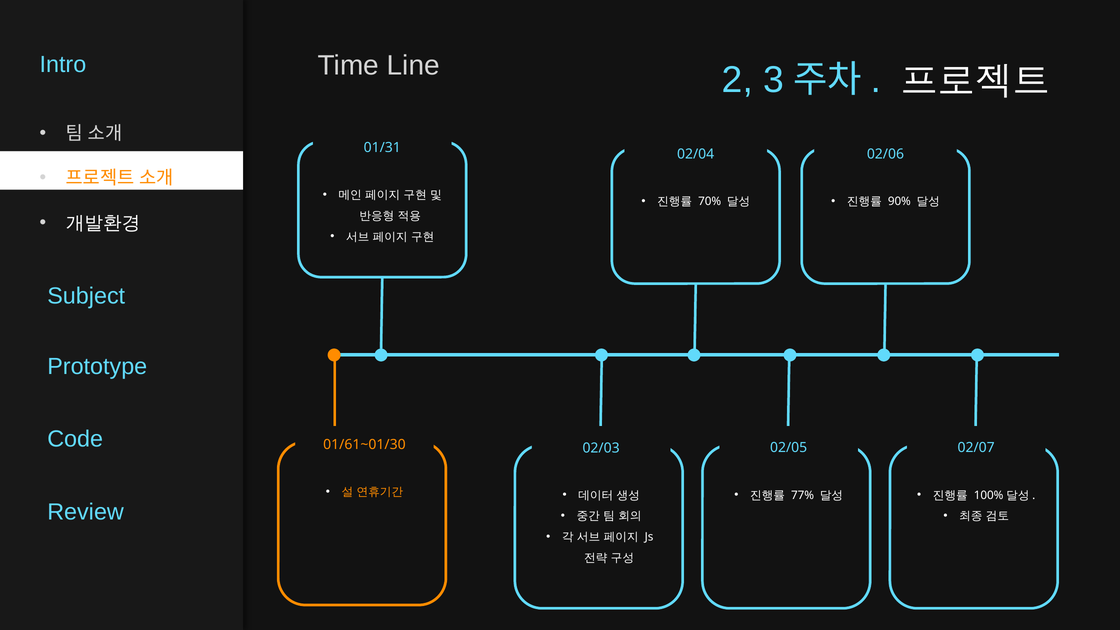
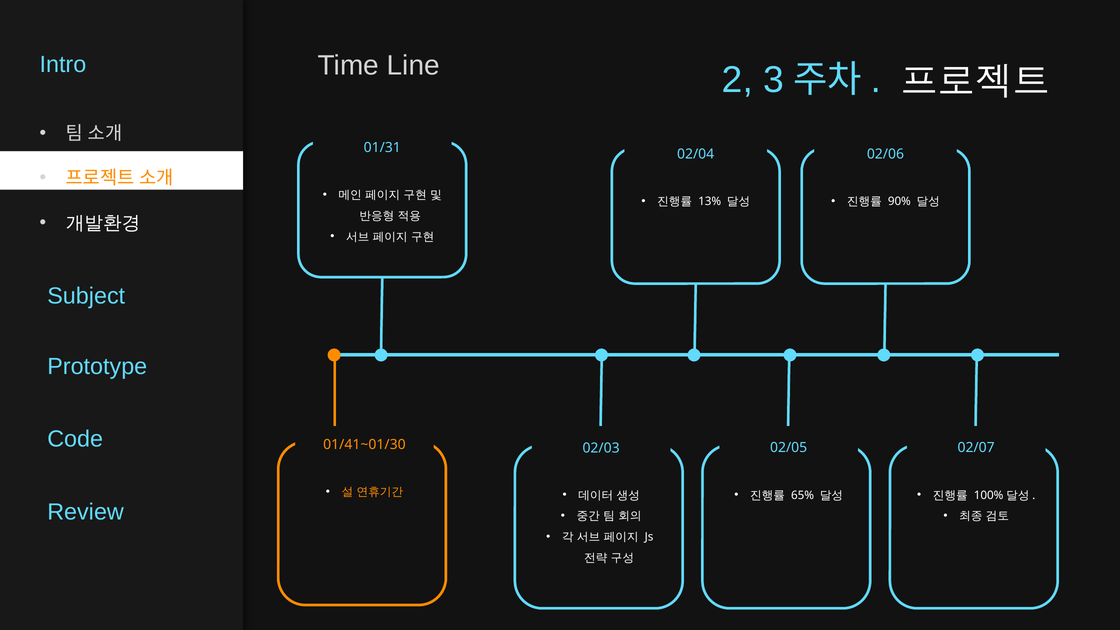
70%: 70% -> 13%
01/61~01/30: 01/61~01/30 -> 01/41~01/30
77%: 77% -> 65%
